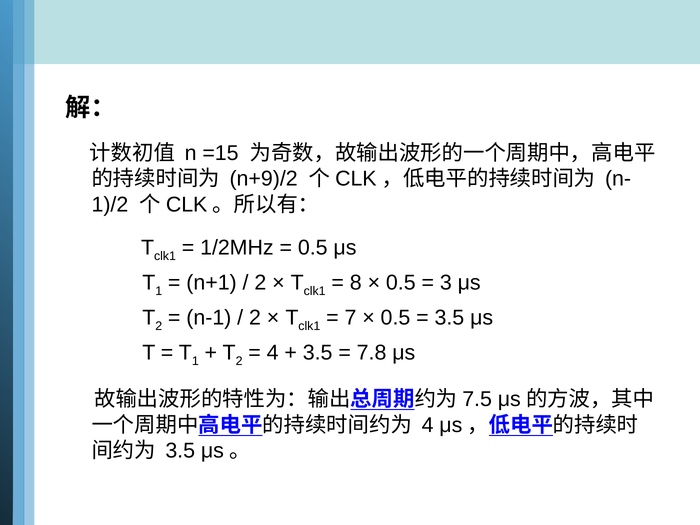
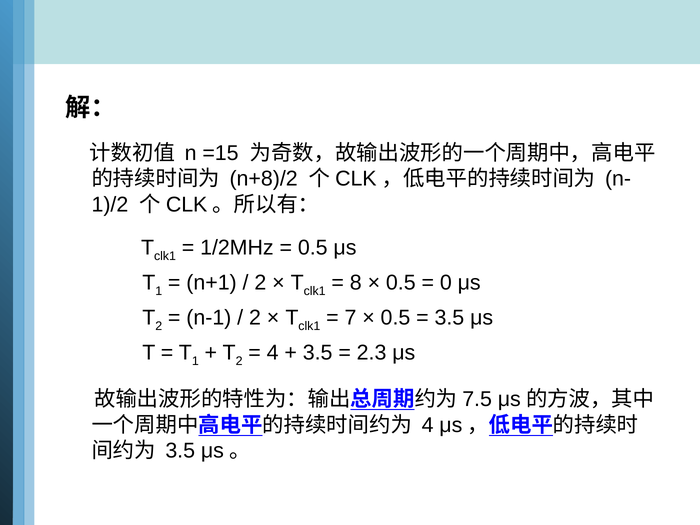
n+9)/2: n+9)/2 -> n+8)/2
3: 3 -> 0
7.8: 7.8 -> 2.3
